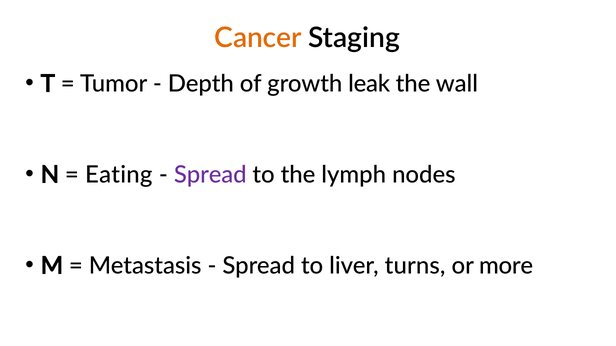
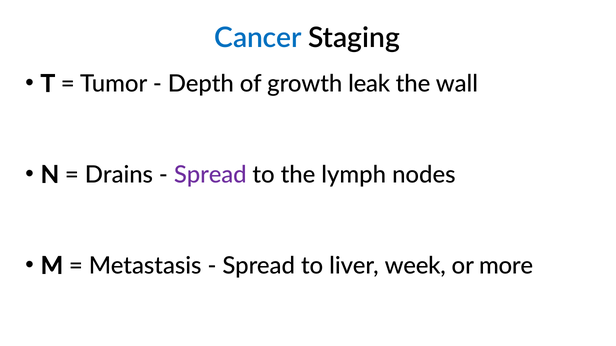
Cancer colour: orange -> blue
Eating: Eating -> Drains
turns: turns -> week
